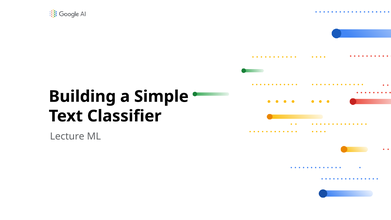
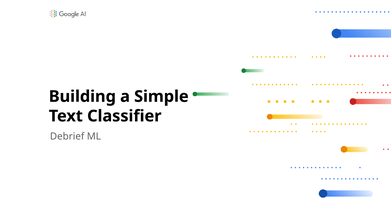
Lecture: Lecture -> Debrief
